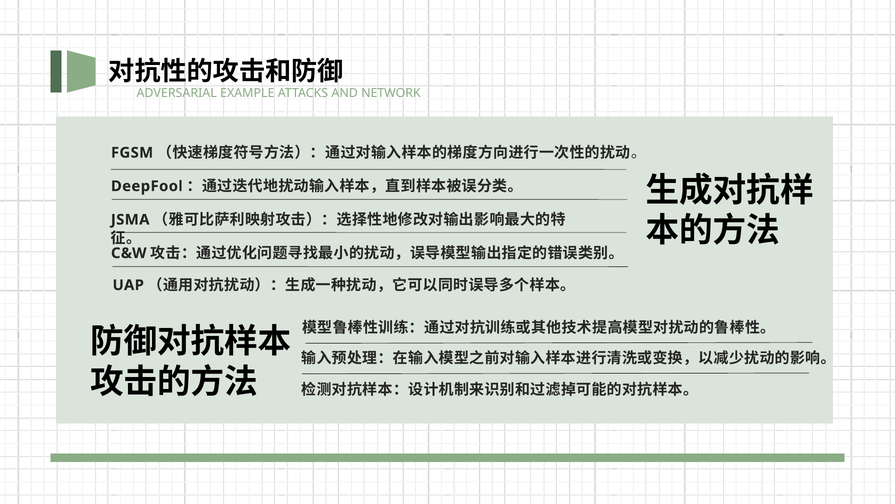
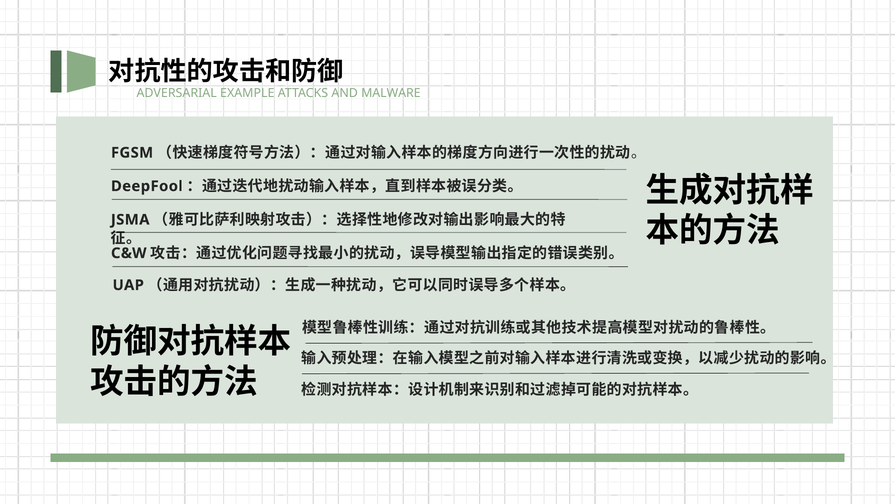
NETWORK: NETWORK -> MALWARE
